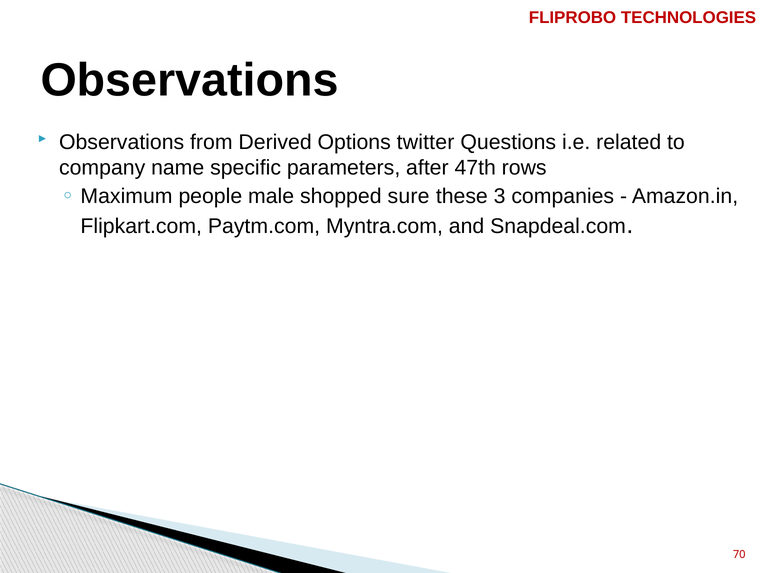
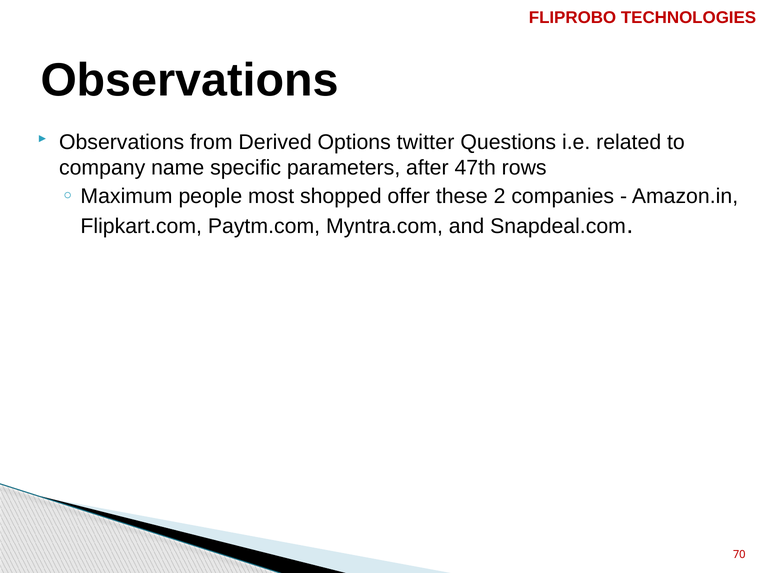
male: male -> most
sure: sure -> offer
3: 3 -> 2
